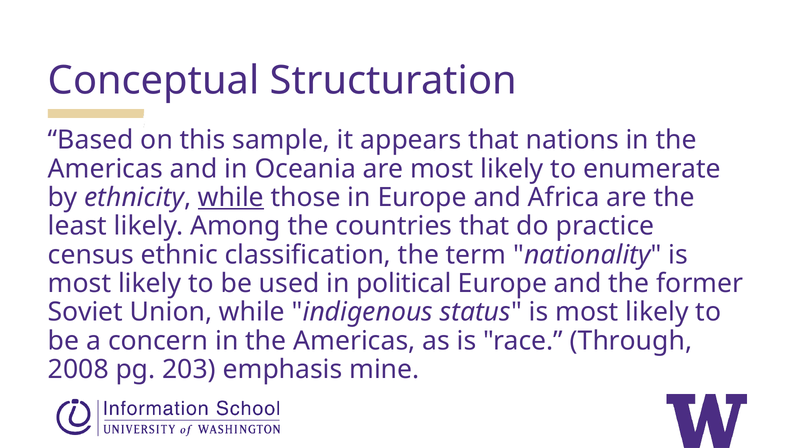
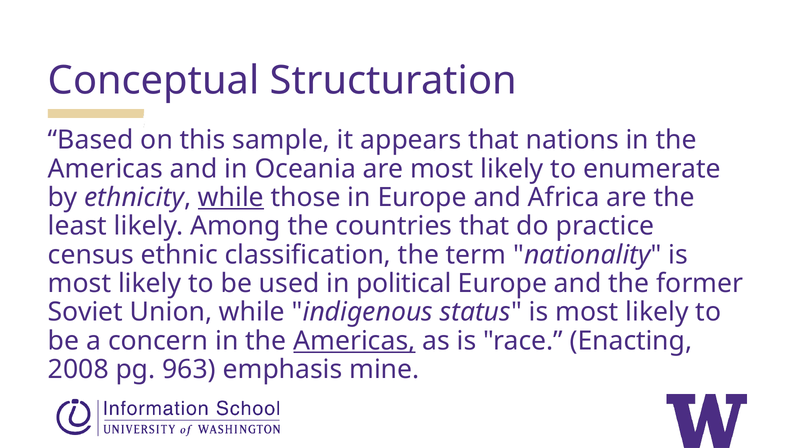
Americas at (354, 341) underline: none -> present
Through: Through -> Enacting
203: 203 -> 963
